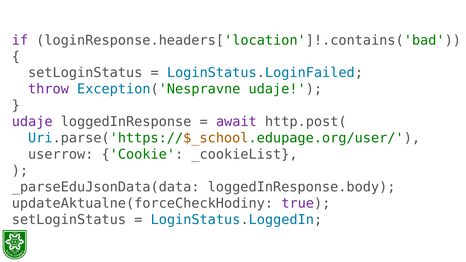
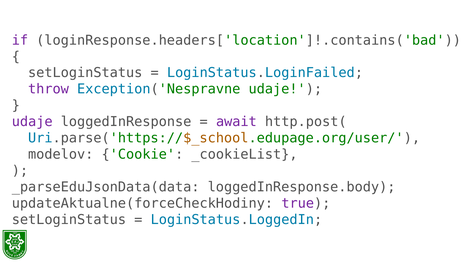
userrow: userrow -> modelov
